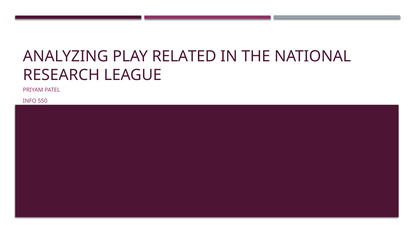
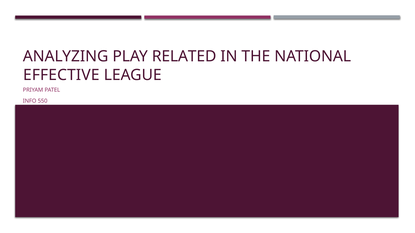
RESEARCH: RESEARCH -> EFFECTIVE
